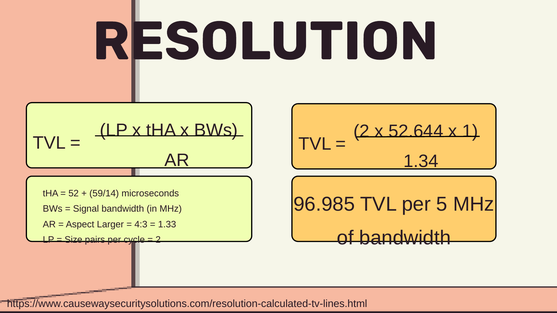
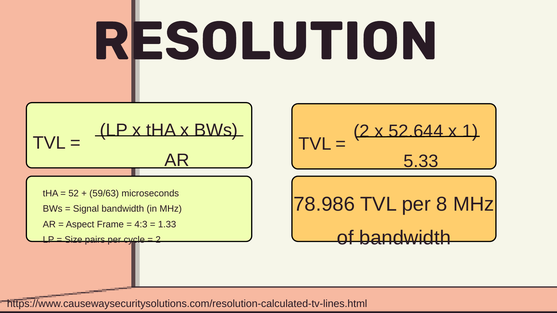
1.34: 1.34 -> 5.33
59/14: 59/14 -> 59/63
96.985: 96.985 -> 78.986
5: 5 -> 8
Larger: Larger -> Frame
